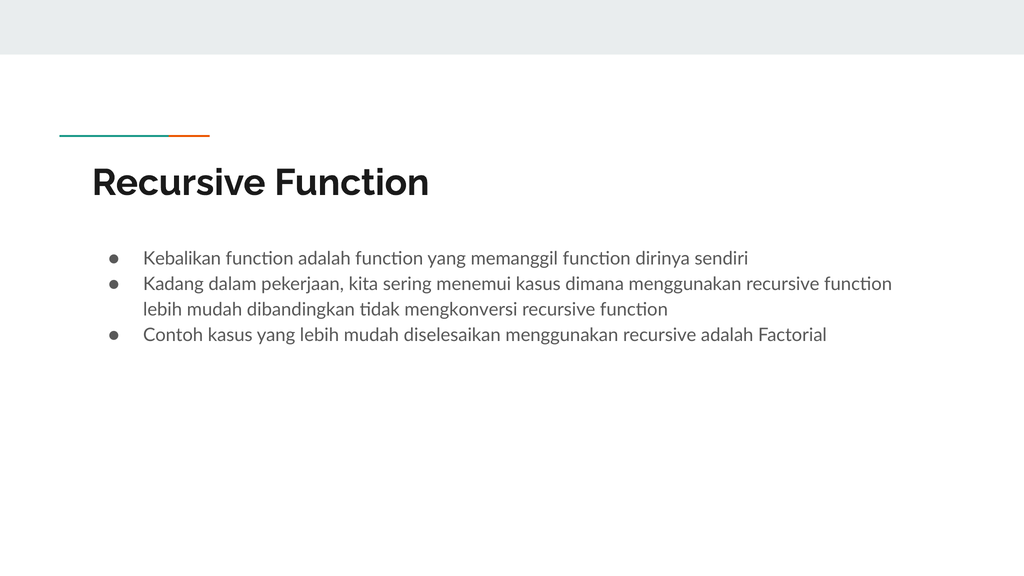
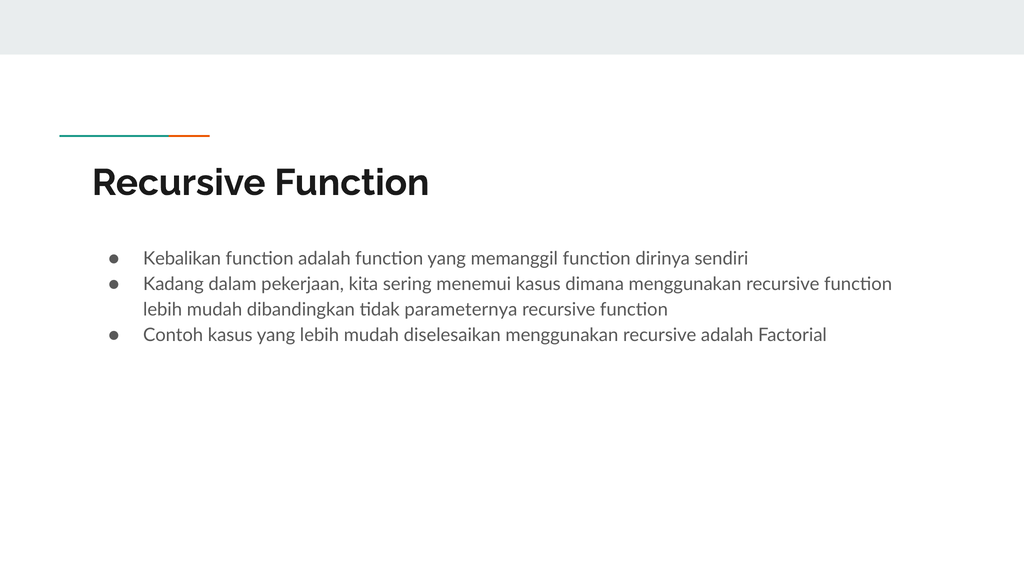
mengkonversi: mengkonversi -> parameternya
